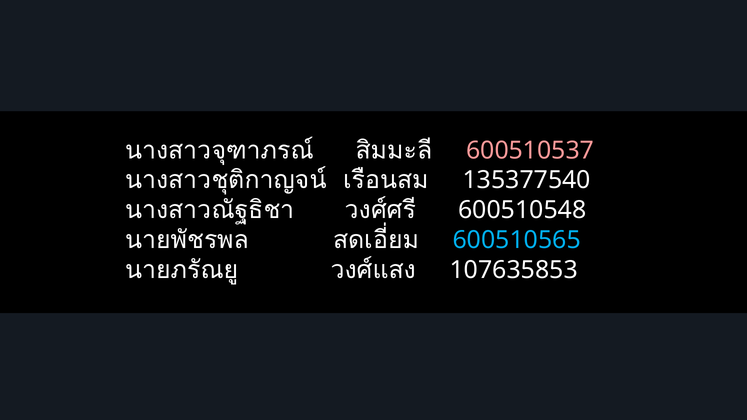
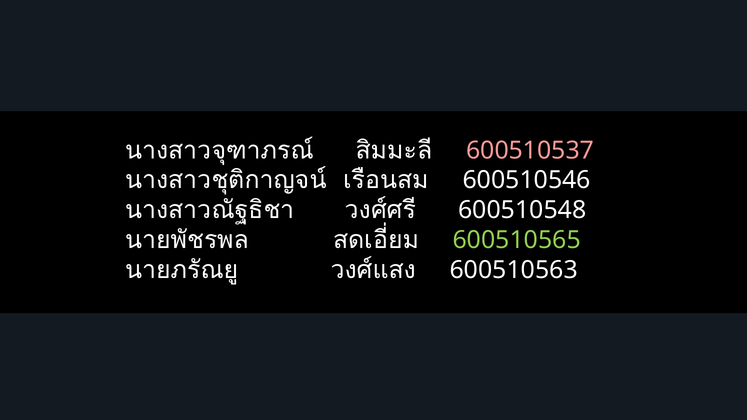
135377540: 135377540 -> 600510546
600510565 colour: light blue -> light green
107635853: 107635853 -> 600510563
